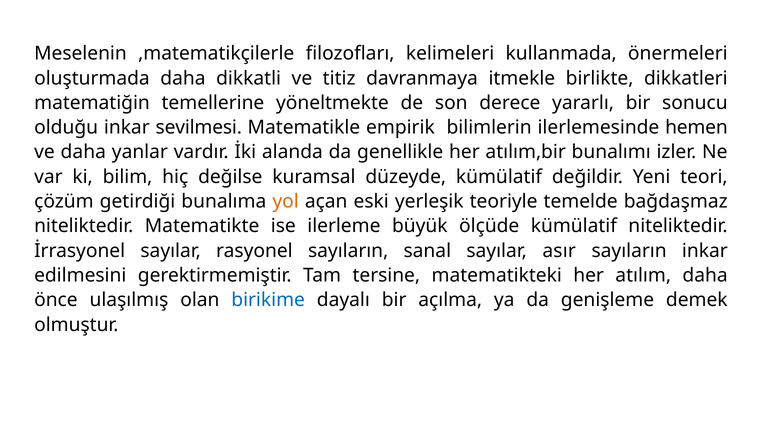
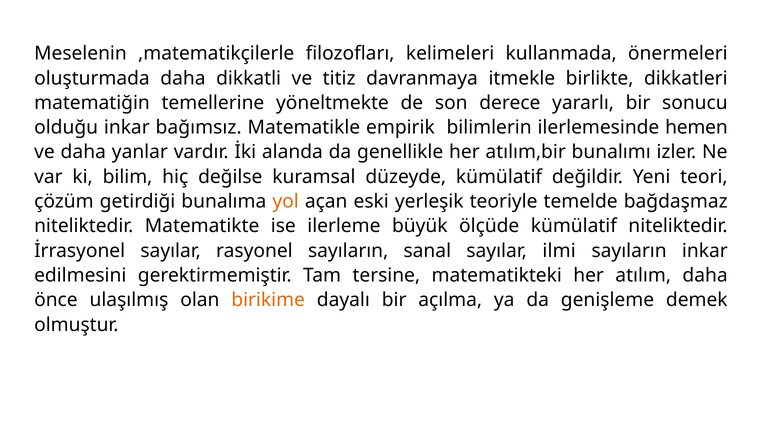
sevilmesi: sevilmesi -> bağımsız
asır: asır -> ilmi
birikime colour: blue -> orange
